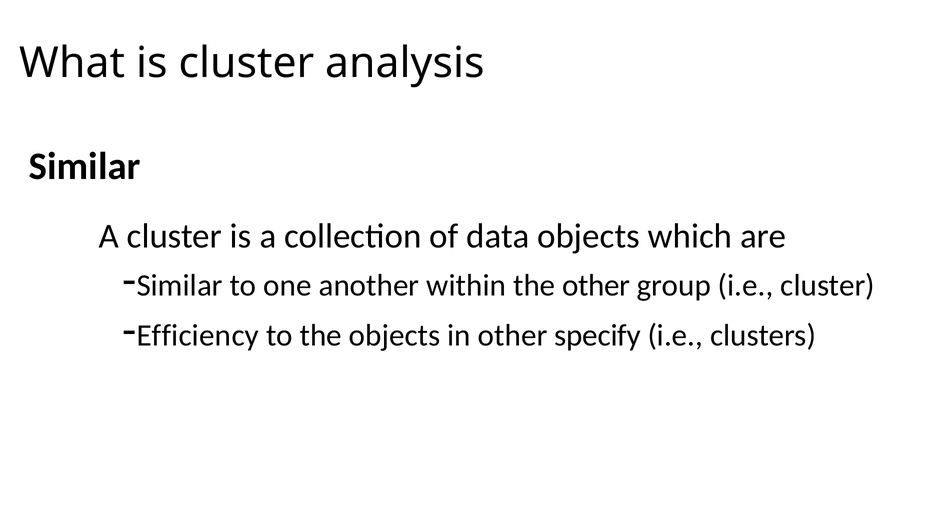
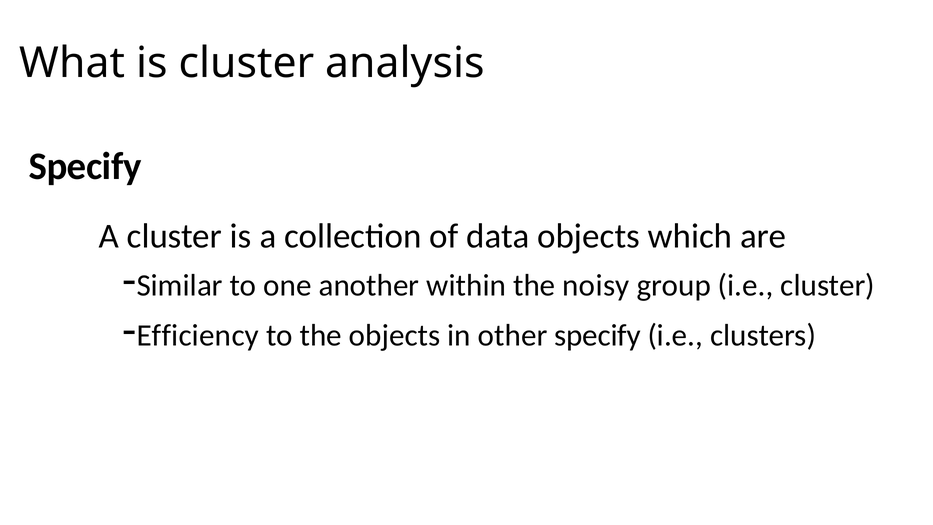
Similar at (85, 166): Similar -> Specify
the other: other -> noisy
